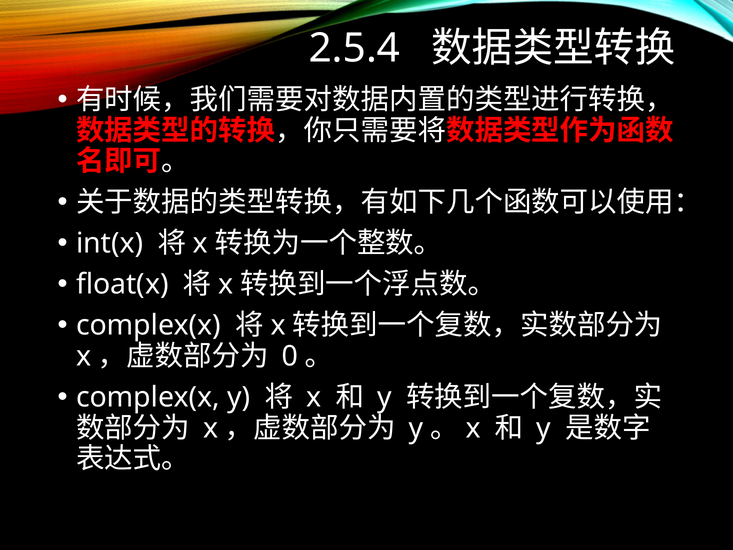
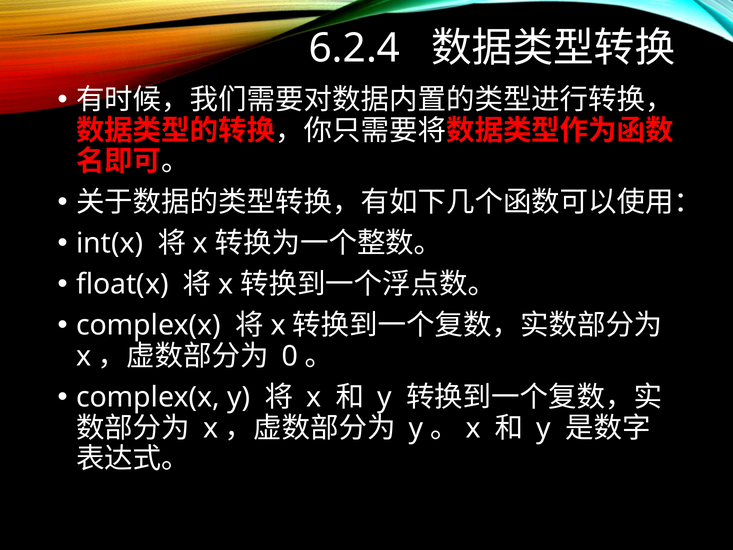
2.5.4: 2.5.4 -> 6.2.4
